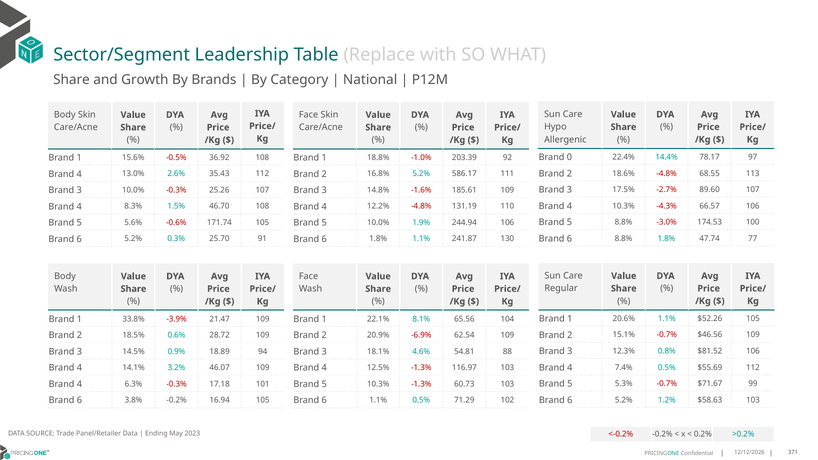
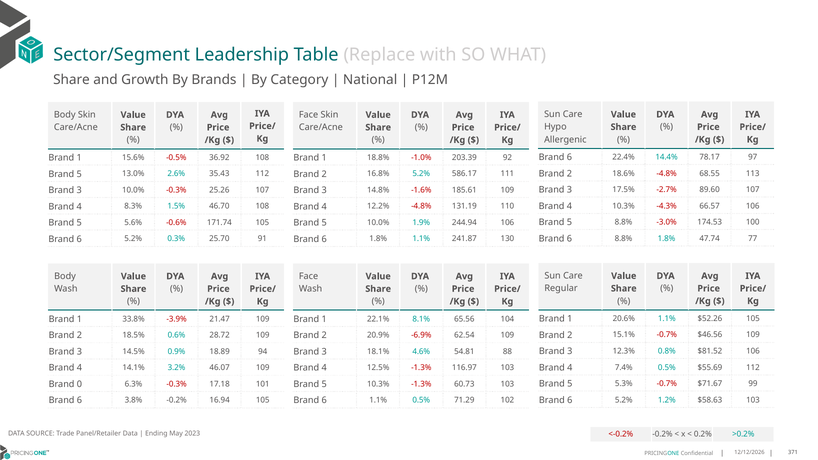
0 at (569, 157): 0 -> 6
4 at (79, 174): 4 -> 5
4 at (79, 384): 4 -> 0
